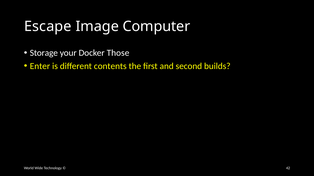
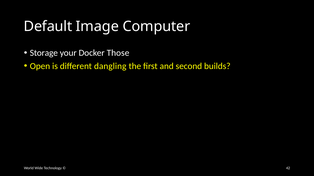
Escape: Escape -> Default
Enter: Enter -> Open
contents: contents -> dangling
